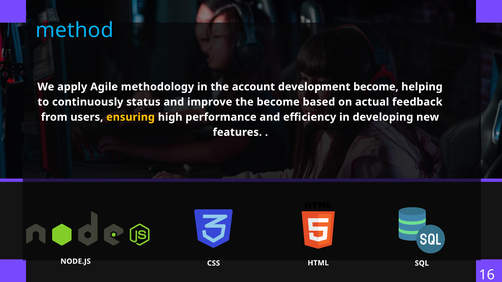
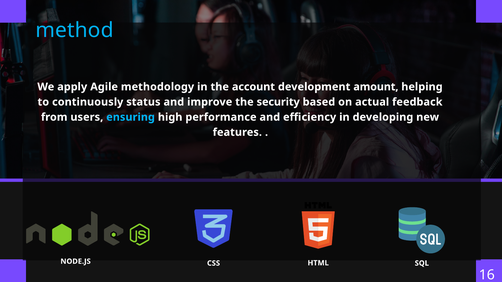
development become: become -> amount
the become: become -> security
ensuring colour: yellow -> light blue
